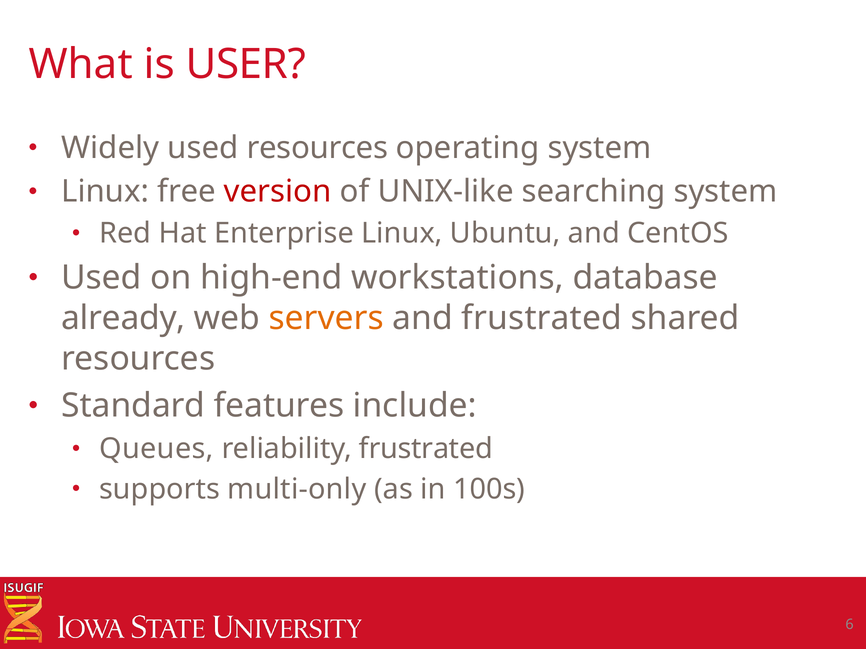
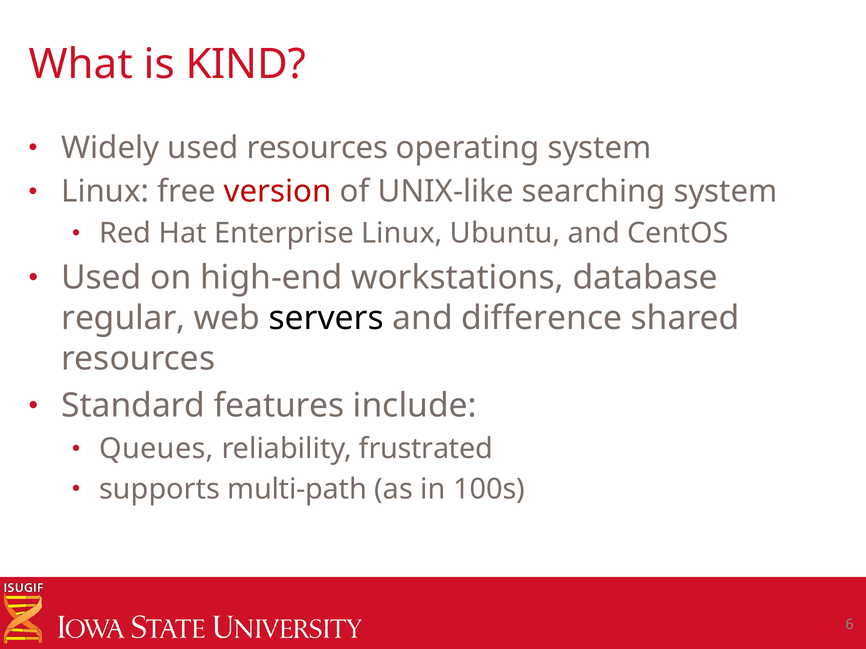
USER: USER -> KIND
already: already -> regular
servers colour: orange -> black
and frustrated: frustrated -> difference
multi-only: multi-only -> multi-path
